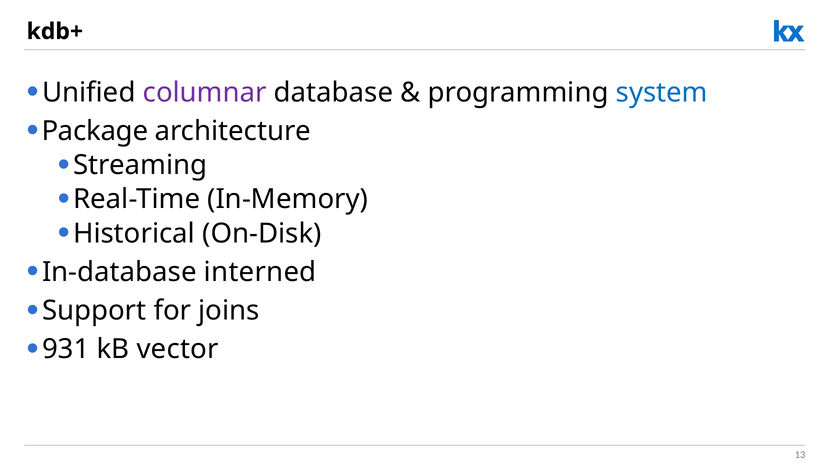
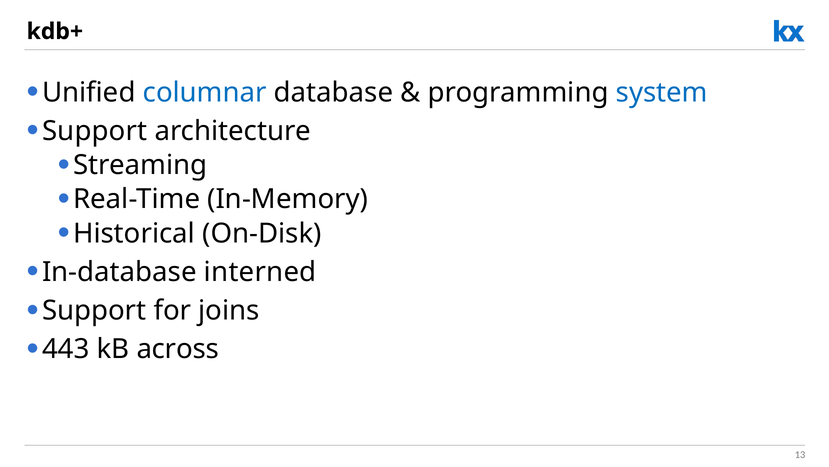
columnar colour: purple -> blue
Package at (95, 131): Package -> Support
931: 931 -> 443
vector: vector -> across
